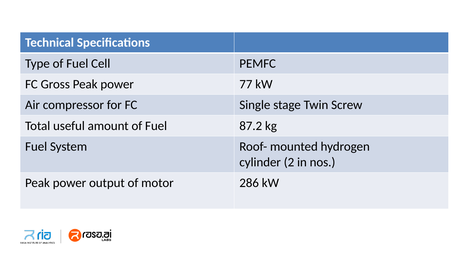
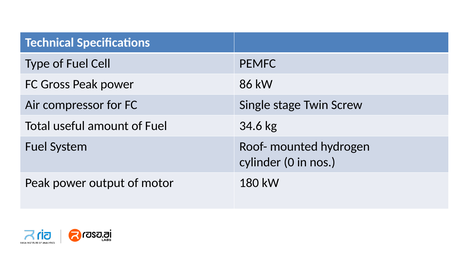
77: 77 -> 86
87.2: 87.2 -> 34.6
2: 2 -> 0
286: 286 -> 180
